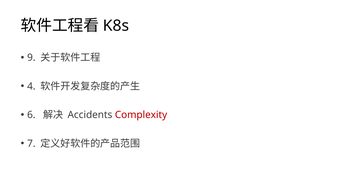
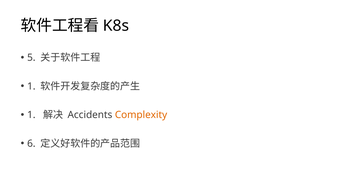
9: 9 -> 5
4 at (31, 87): 4 -> 1
6 at (31, 115): 6 -> 1
Complexity colour: red -> orange
7: 7 -> 6
